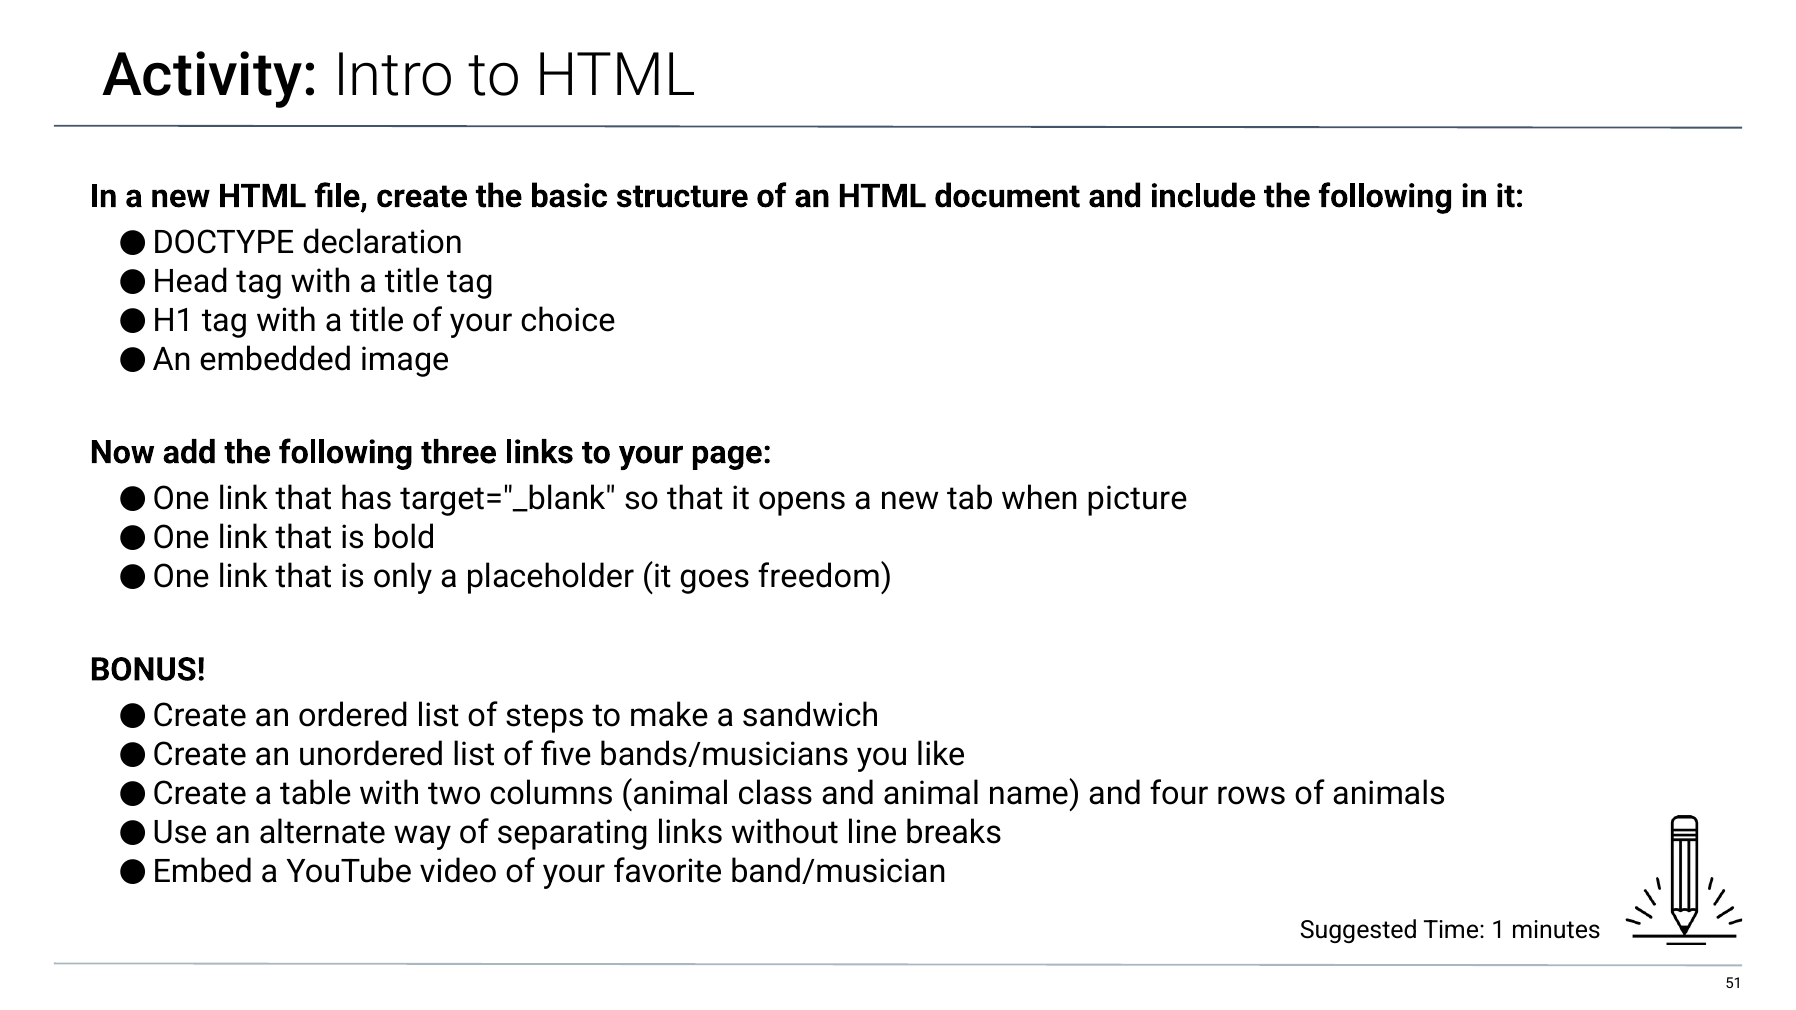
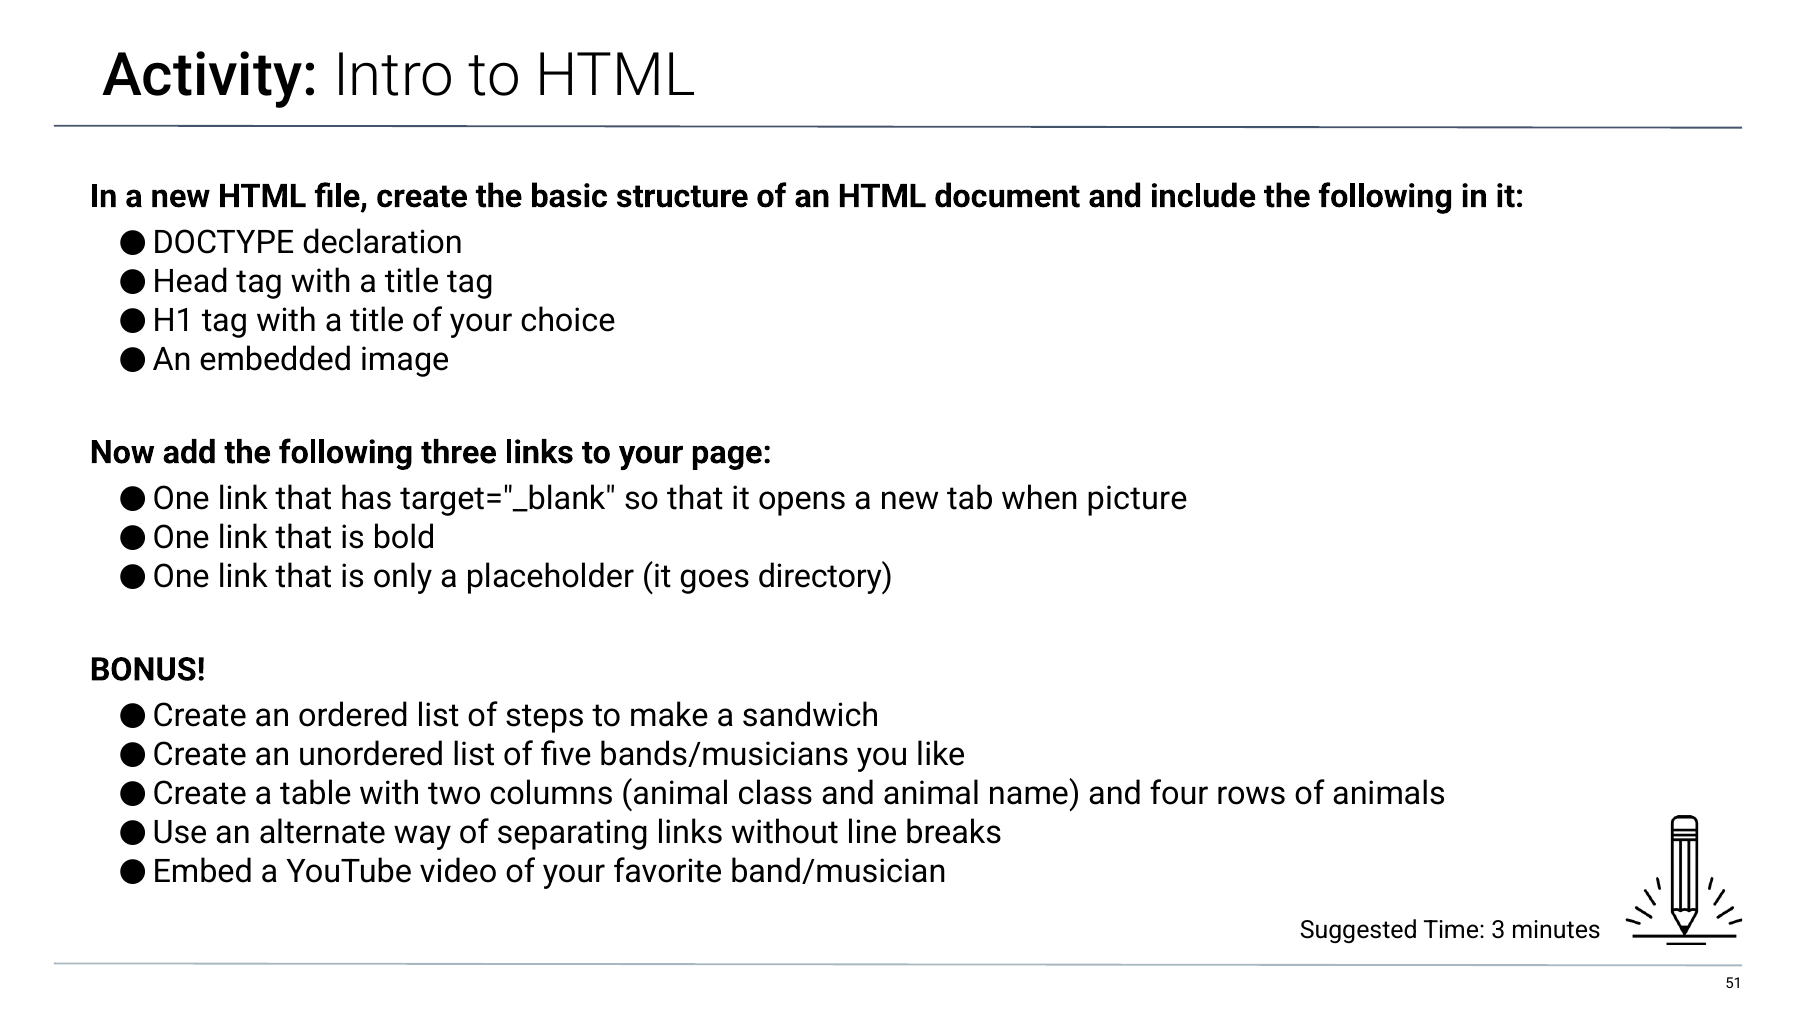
freedom: freedom -> directory
1: 1 -> 3
